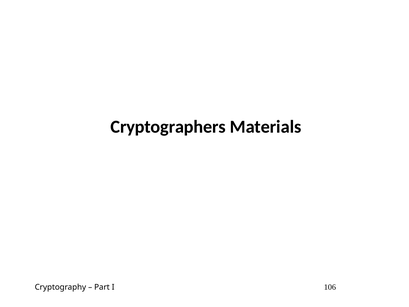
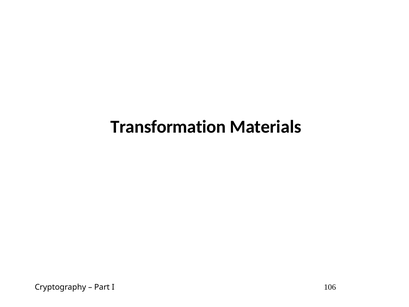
Cryptographers: Cryptographers -> Transformation
